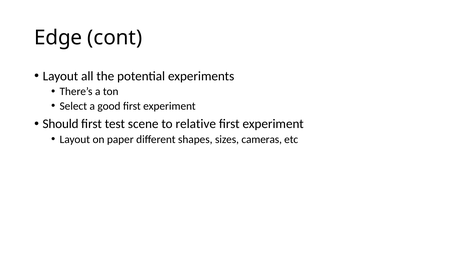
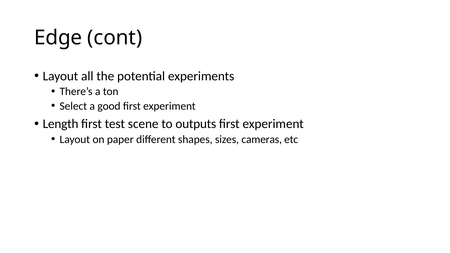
Should: Should -> Length
relative: relative -> outputs
